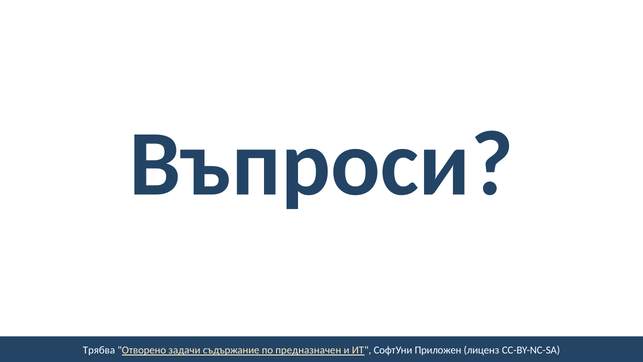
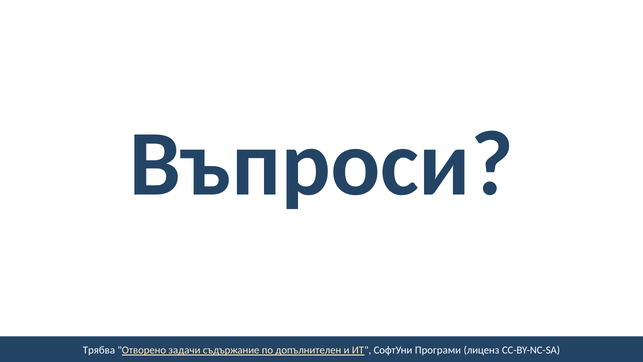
предназначен: предназначен -> допълнителен
Приложен: Приложен -> Програми
